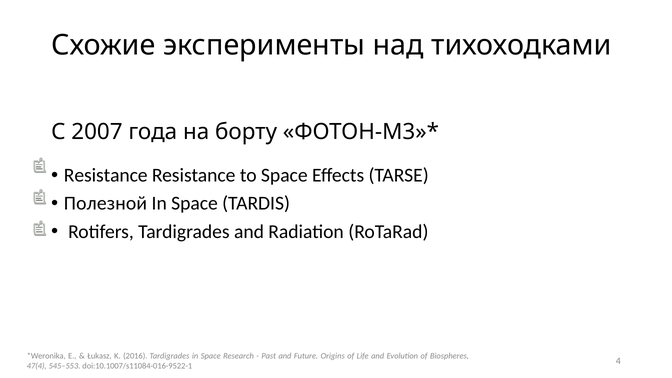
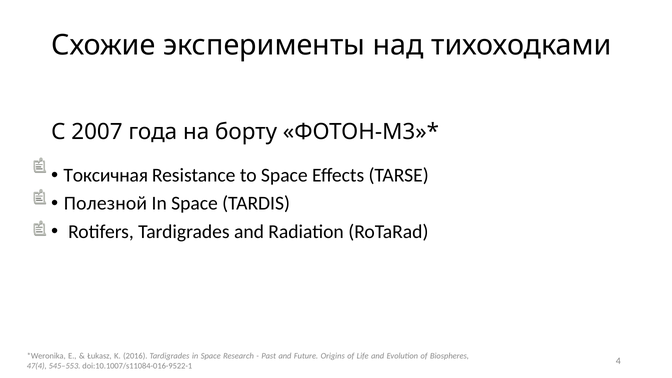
Resistance at (106, 175): Resistance -> Токсичная
